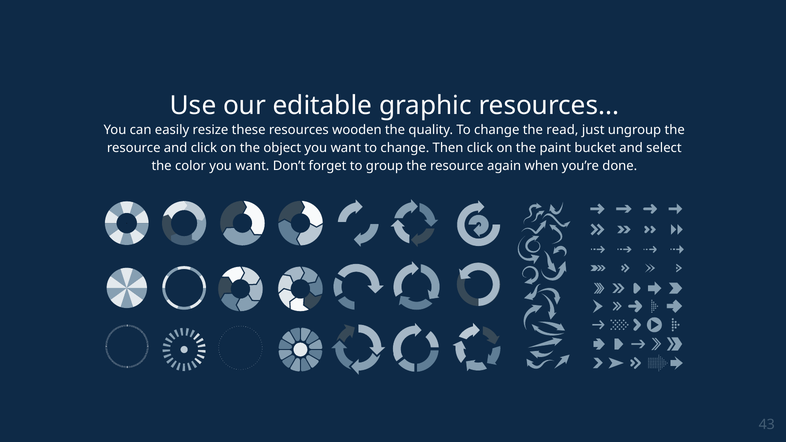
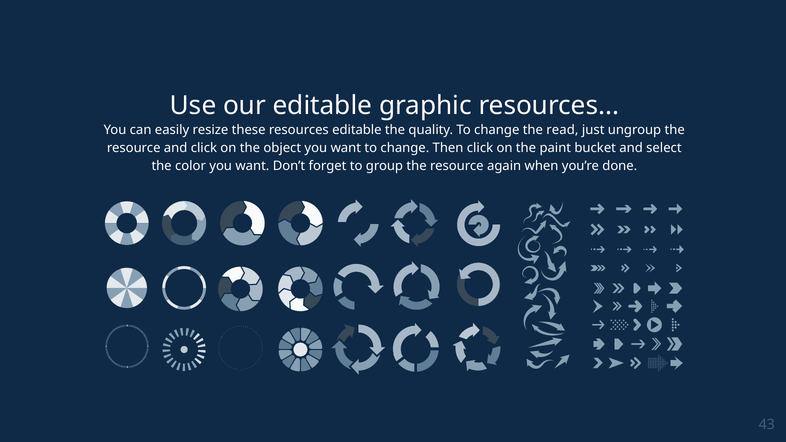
resources wooden: wooden -> editable
